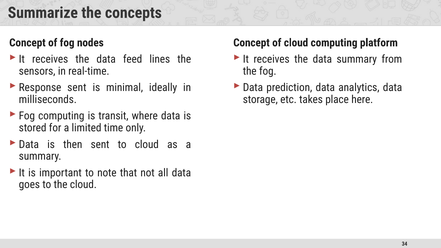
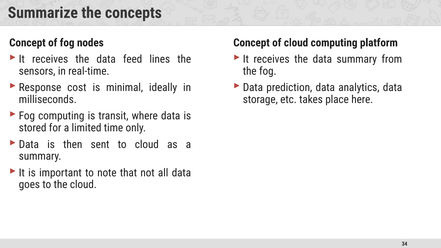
Response sent: sent -> cost
